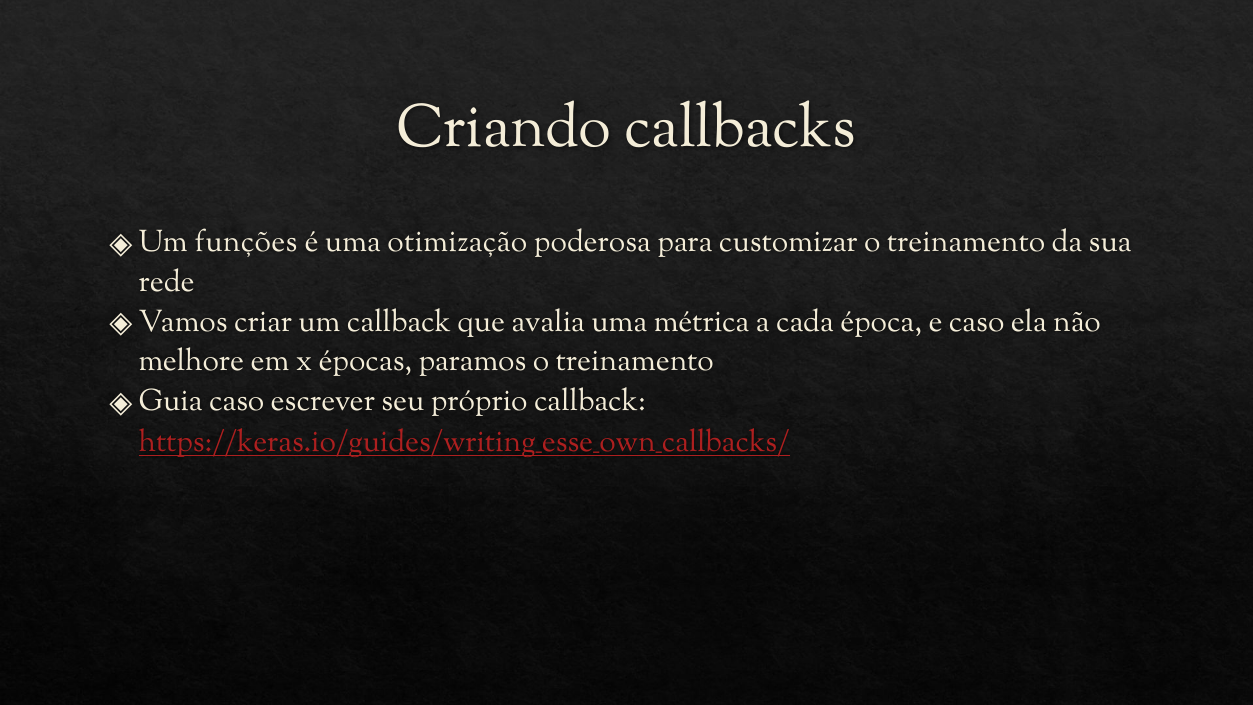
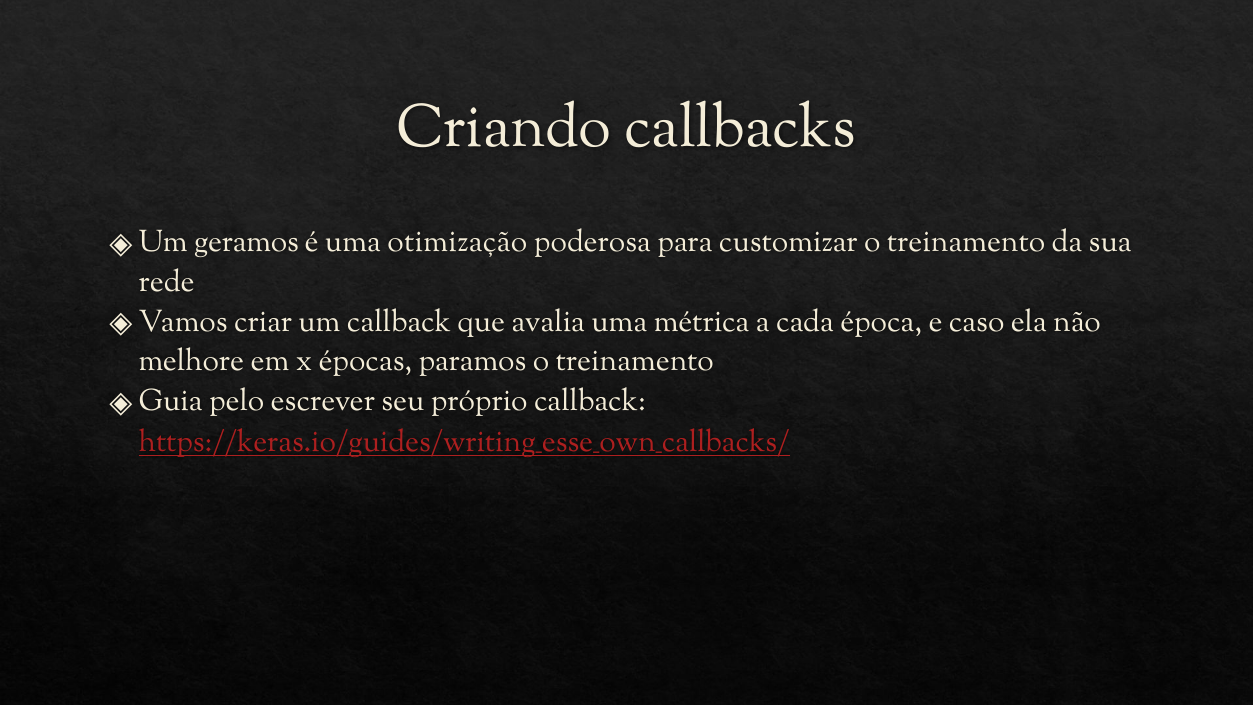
funções: funções -> geramos
Guia caso: caso -> pelo
